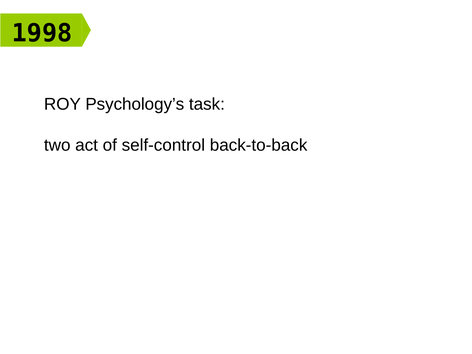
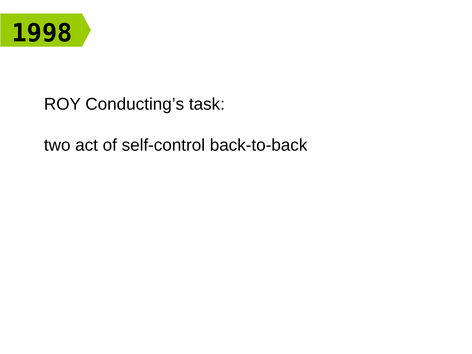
Psychology’s: Psychology’s -> Conducting’s
